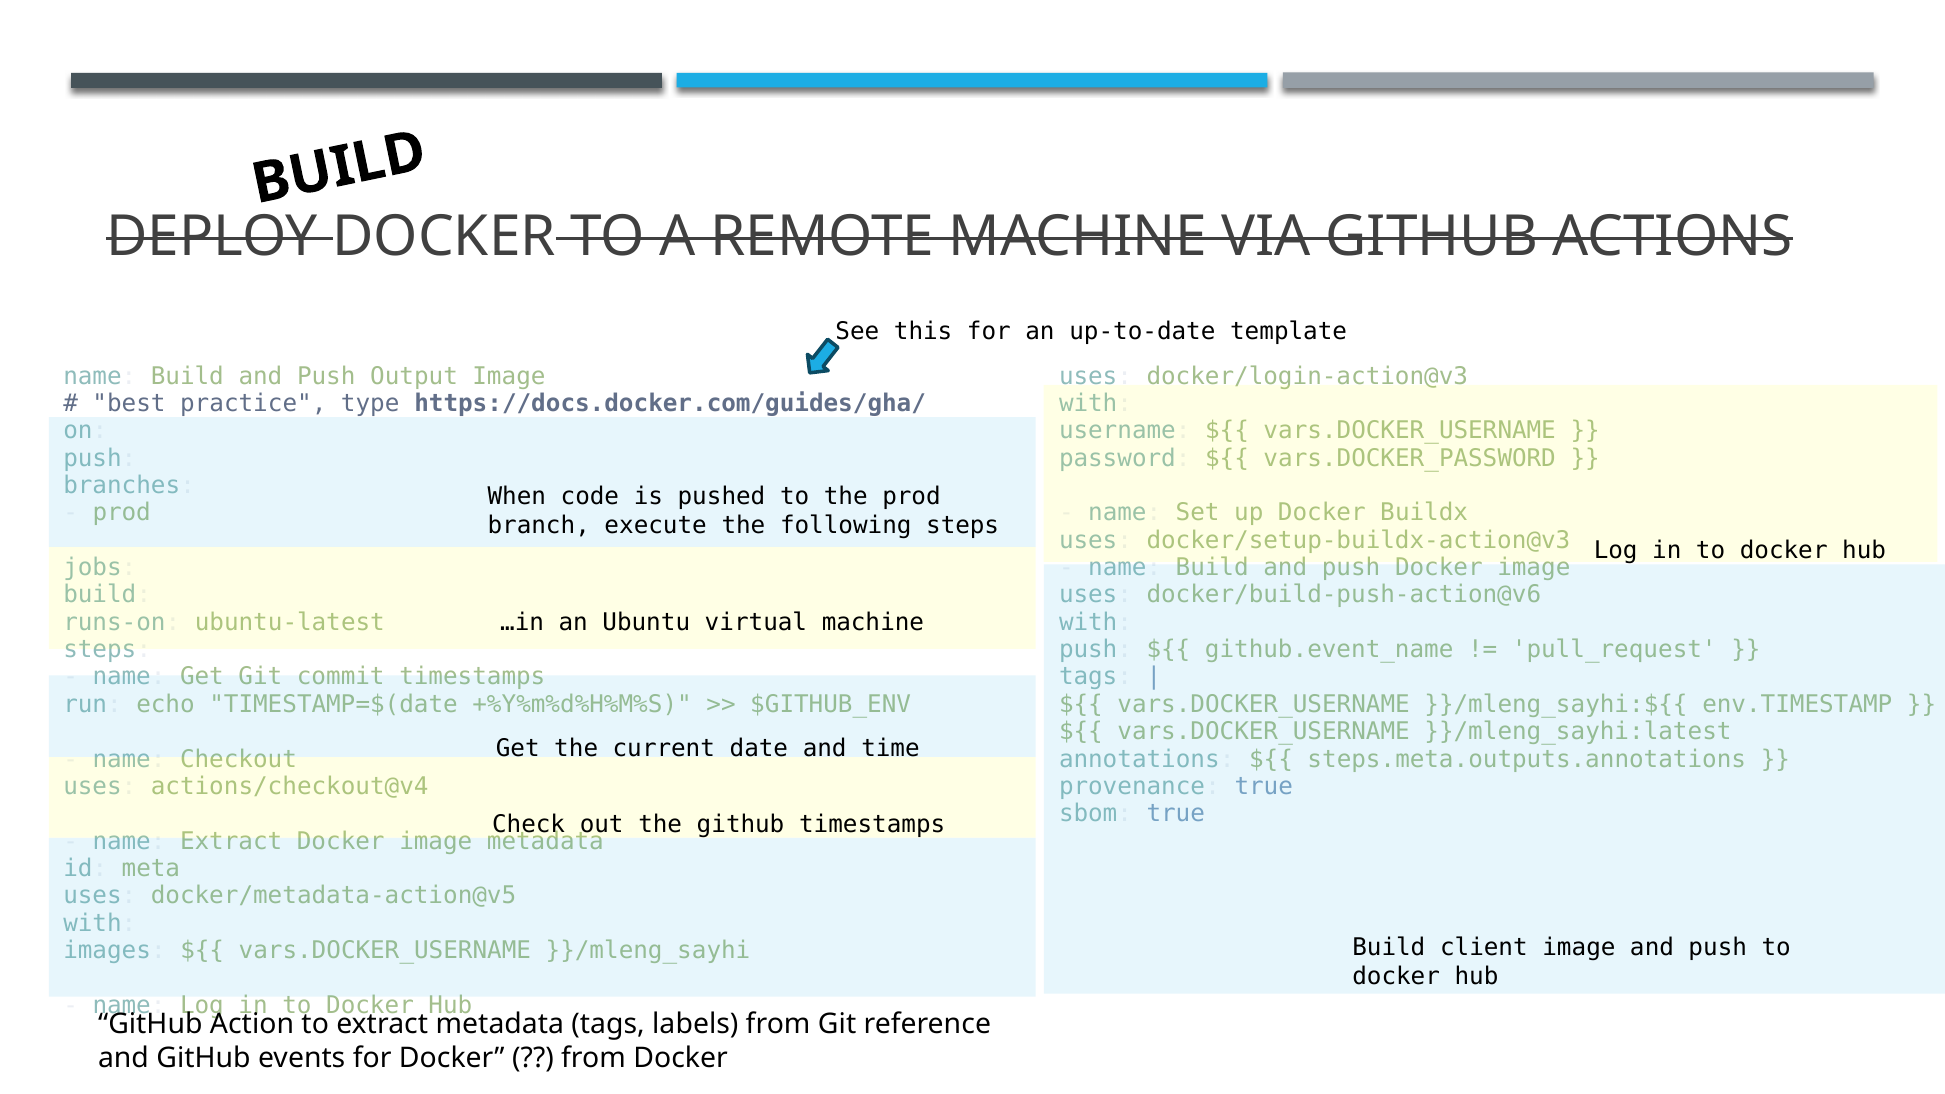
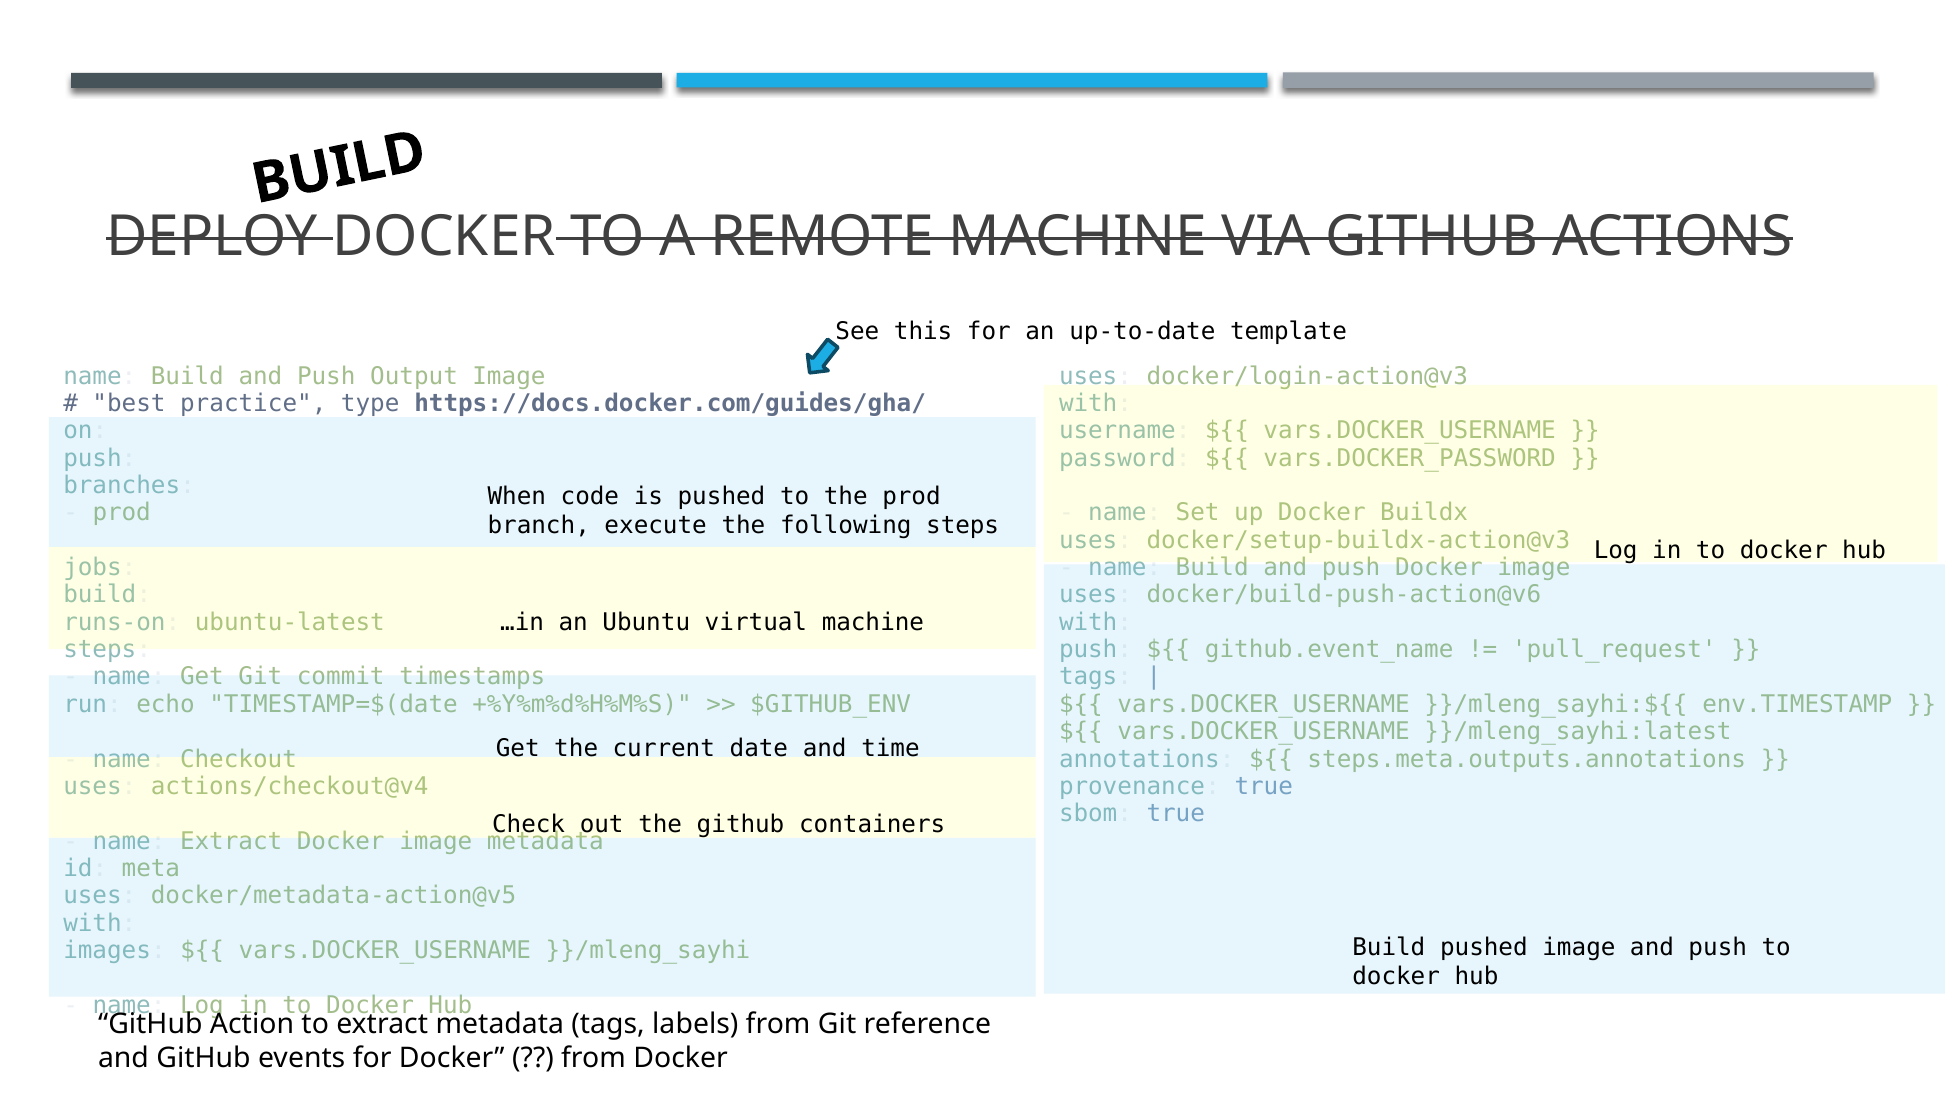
github timestamps: timestamps -> containers
Build client: client -> pushed
